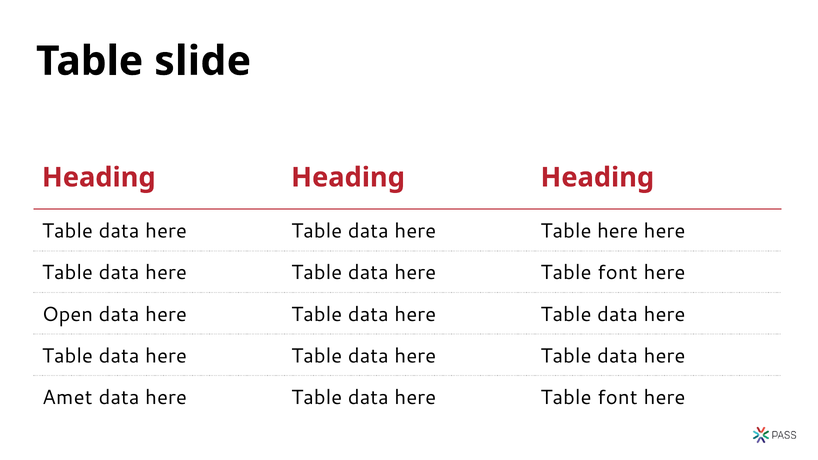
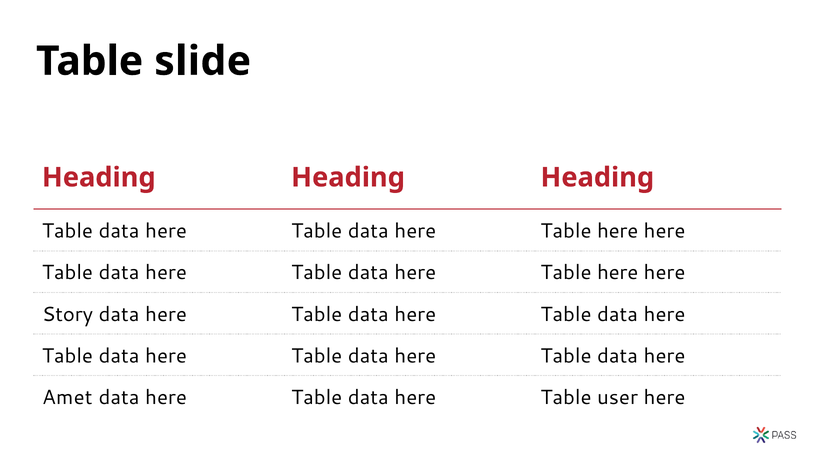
font at (617, 273): font -> here
Open: Open -> Story
font at (617, 398): font -> user
